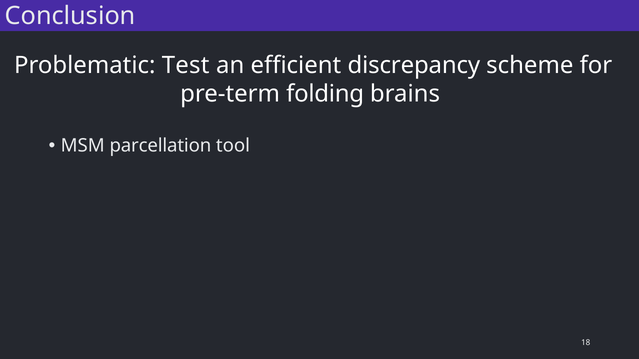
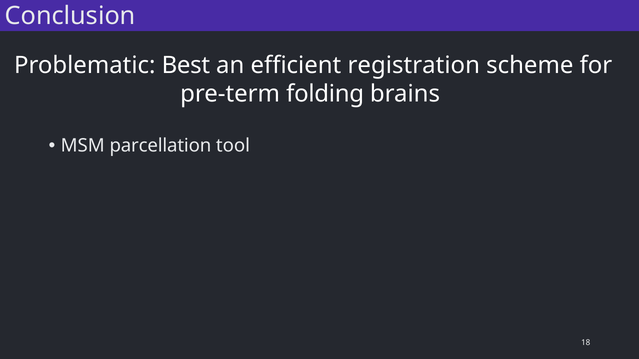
Test: Test -> Best
discrepancy: discrepancy -> registration
